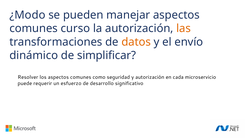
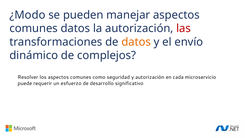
comunes curso: curso -> datos
las colour: orange -> red
simplificar: simplificar -> complejos
